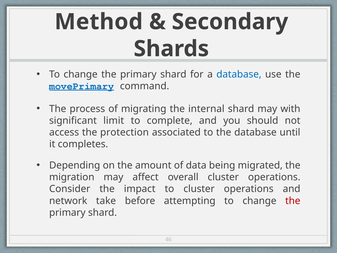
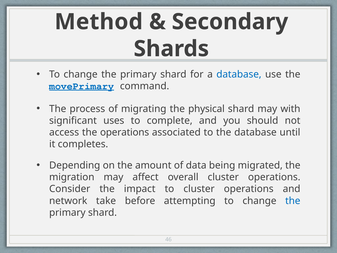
internal: internal -> physical
limit: limit -> uses
the protection: protection -> operations
the at (293, 201) colour: red -> blue
